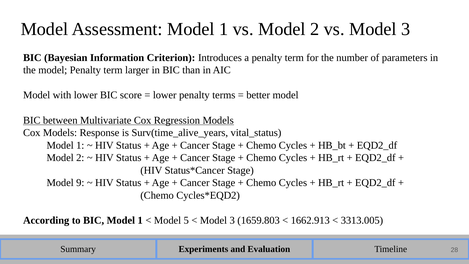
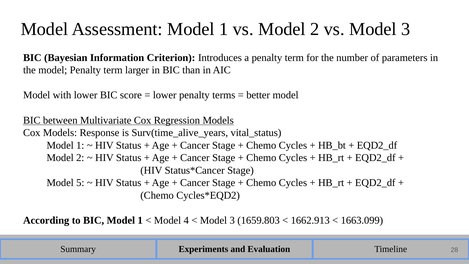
9: 9 -> 5
5: 5 -> 4
3313.005: 3313.005 -> 1663.099
